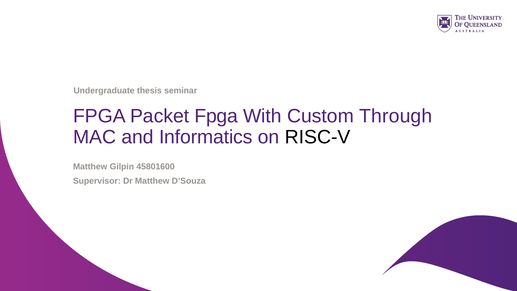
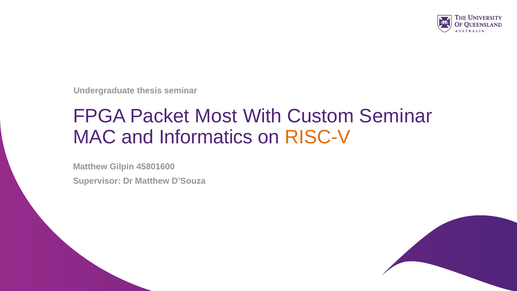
Packet Fpga: Fpga -> Most
Custom Through: Through -> Seminar
RISC-V colour: black -> orange
